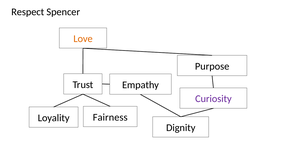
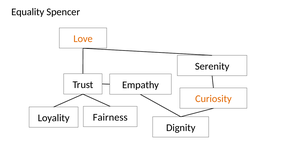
Respect: Respect -> Equality
Purpose: Purpose -> Serenity
Curiosity colour: purple -> orange
